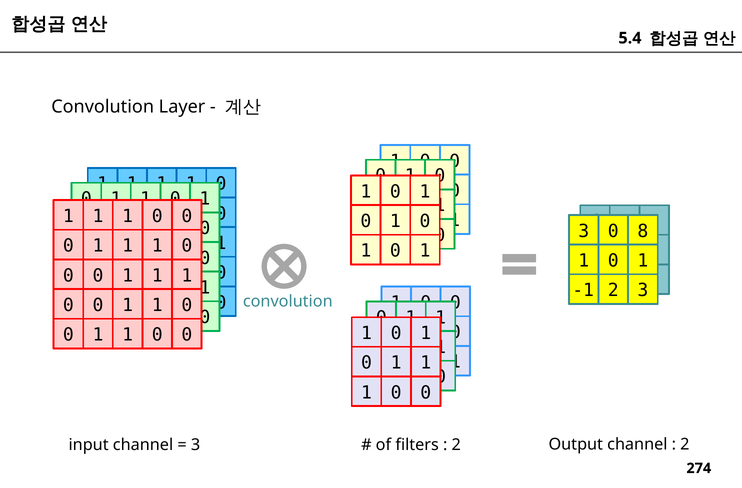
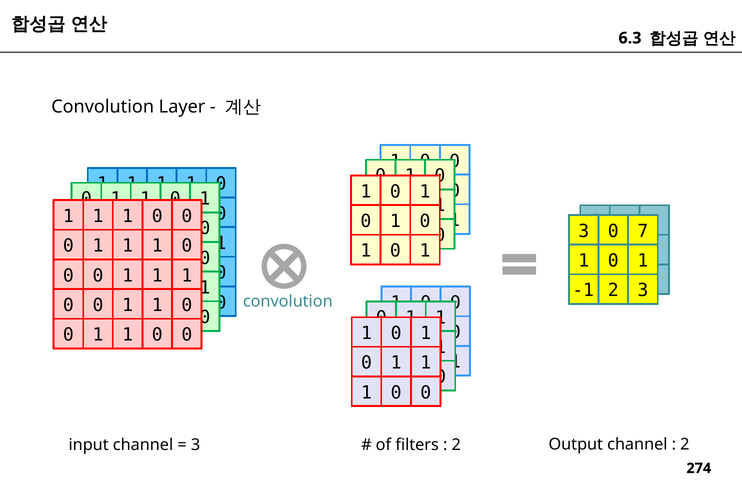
5.4: 5.4 -> 6.3
8: 8 -> 7
